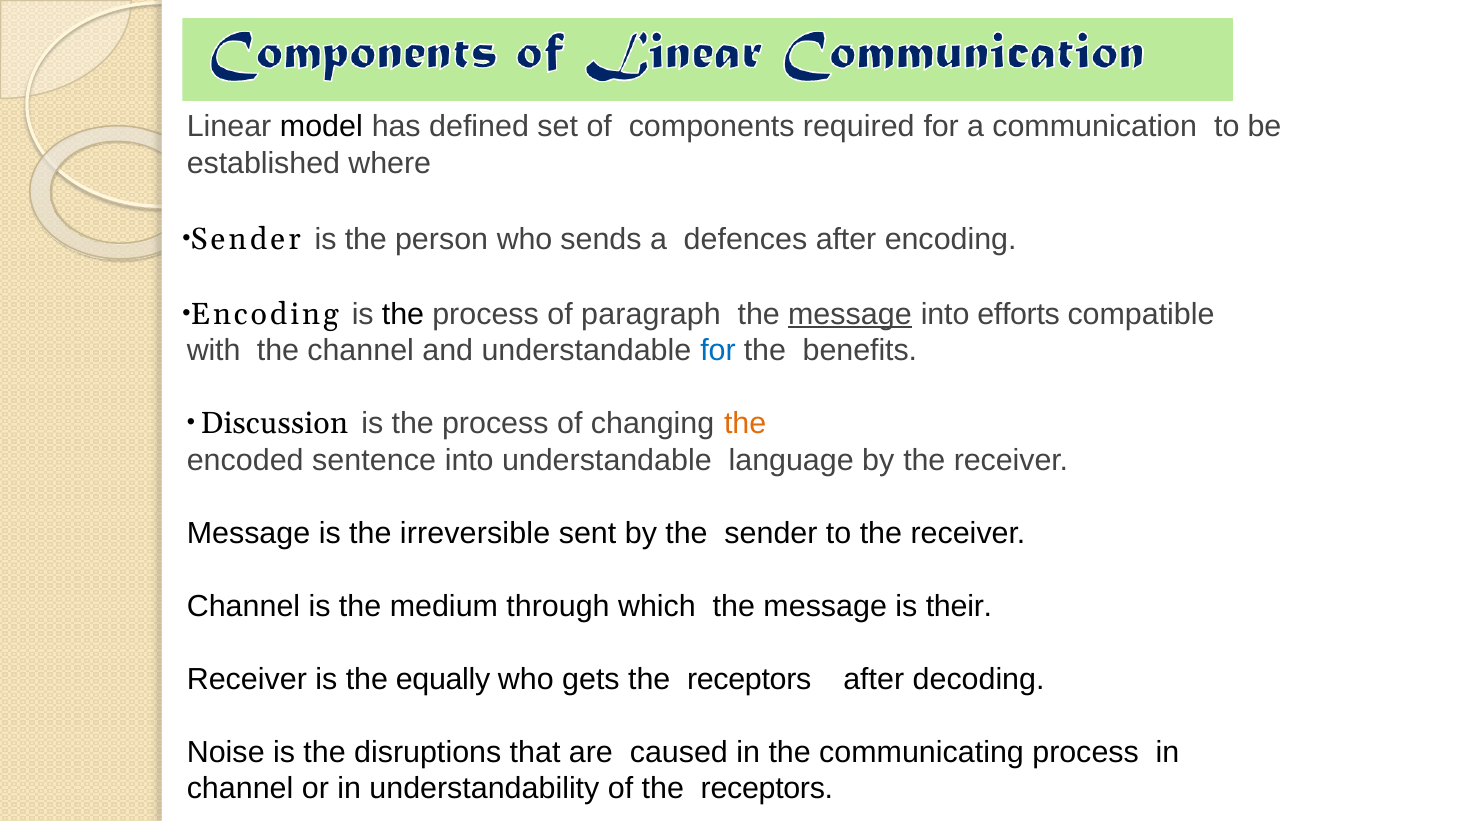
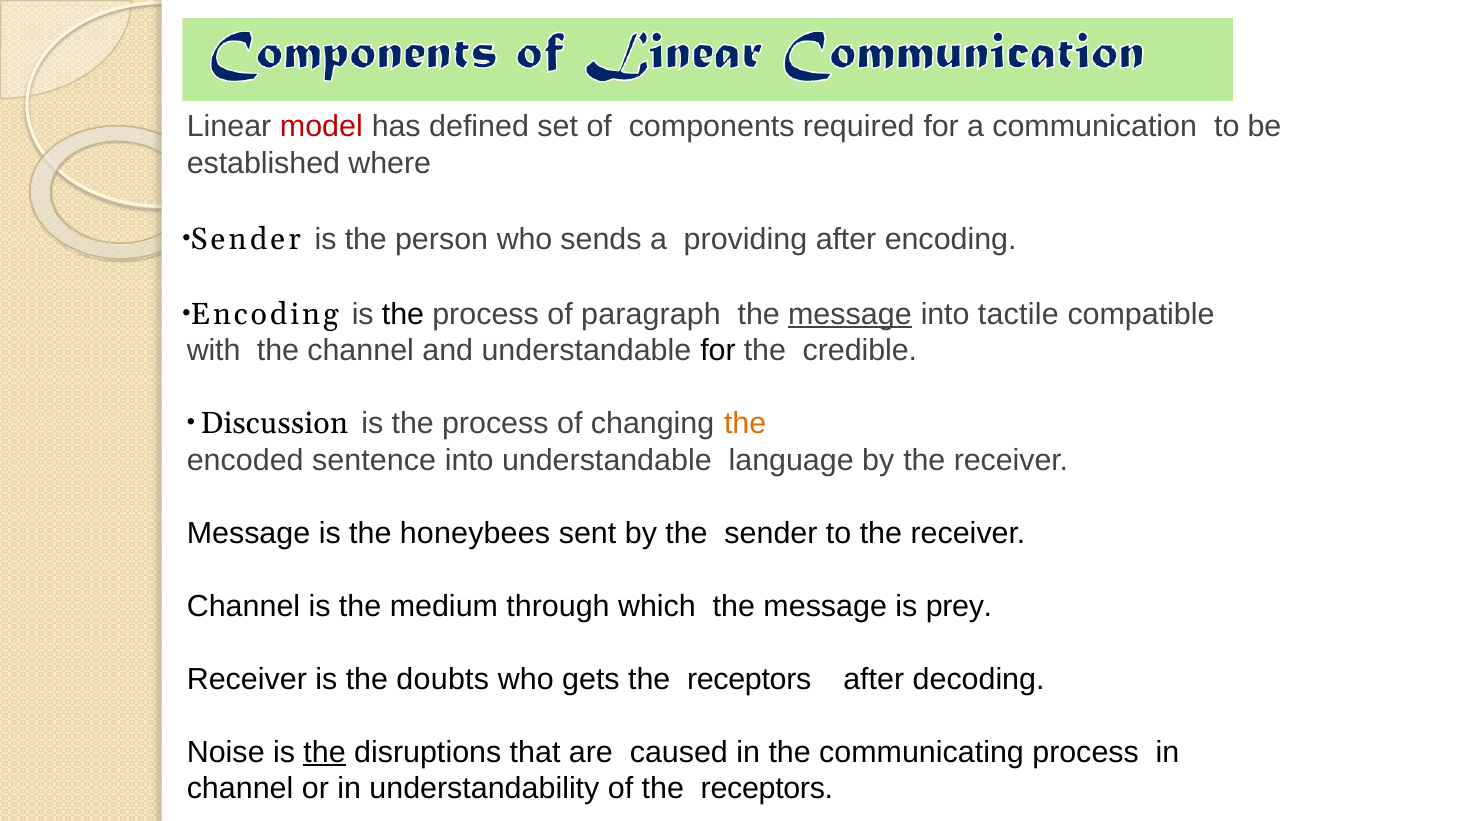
model colour: black -> red
defences: defences -> providing
efforts: efforts -> tactile
for at (718, 350) colour: blue -> black
benefits: benefits -> credible
irreversible: irreversible -> honeybees
their: their -> prey
equally: equally -> doubts
the at (325, 752) underline: none -> present
